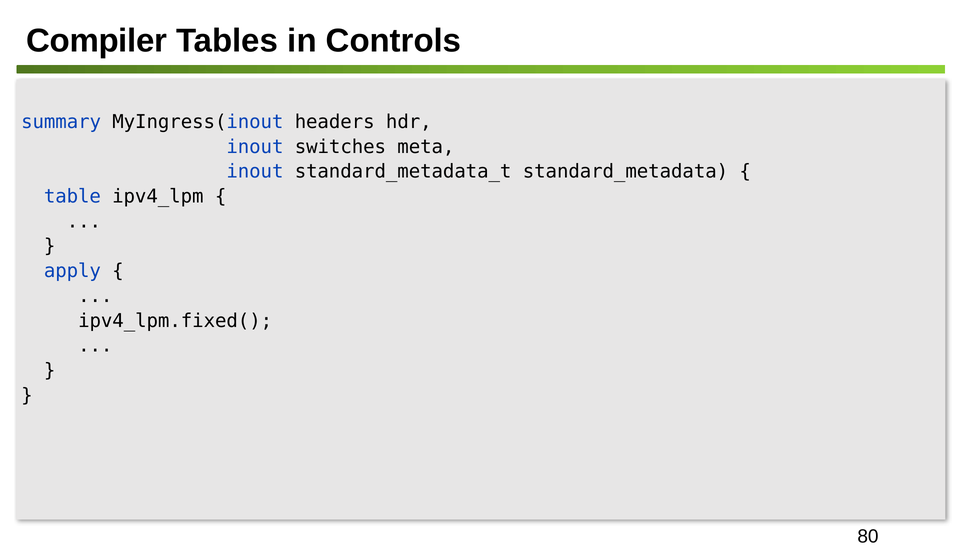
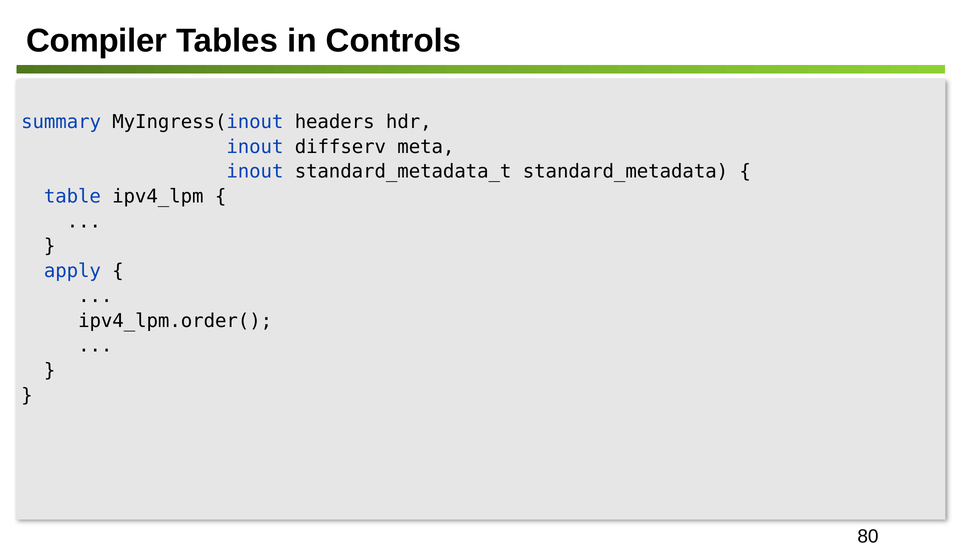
switches: switches -> diffserv
ipv4_lpm.fixed(: ipv4_lpm.fixed( -> ipv4_lpm.order(
